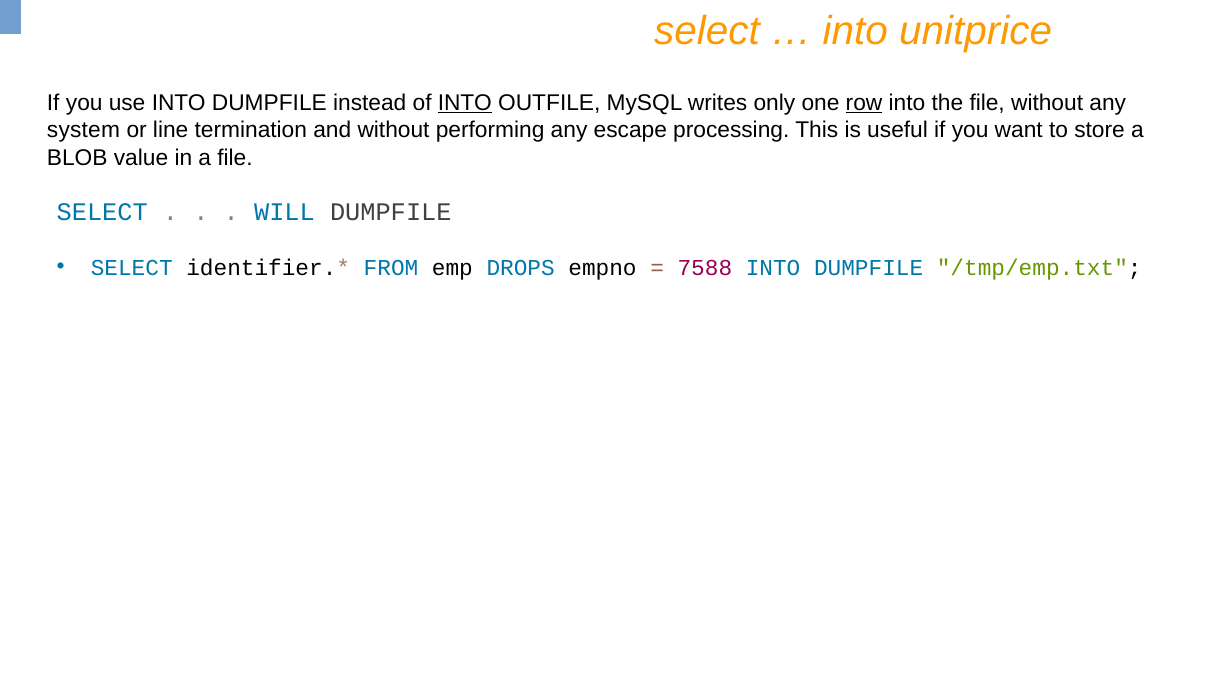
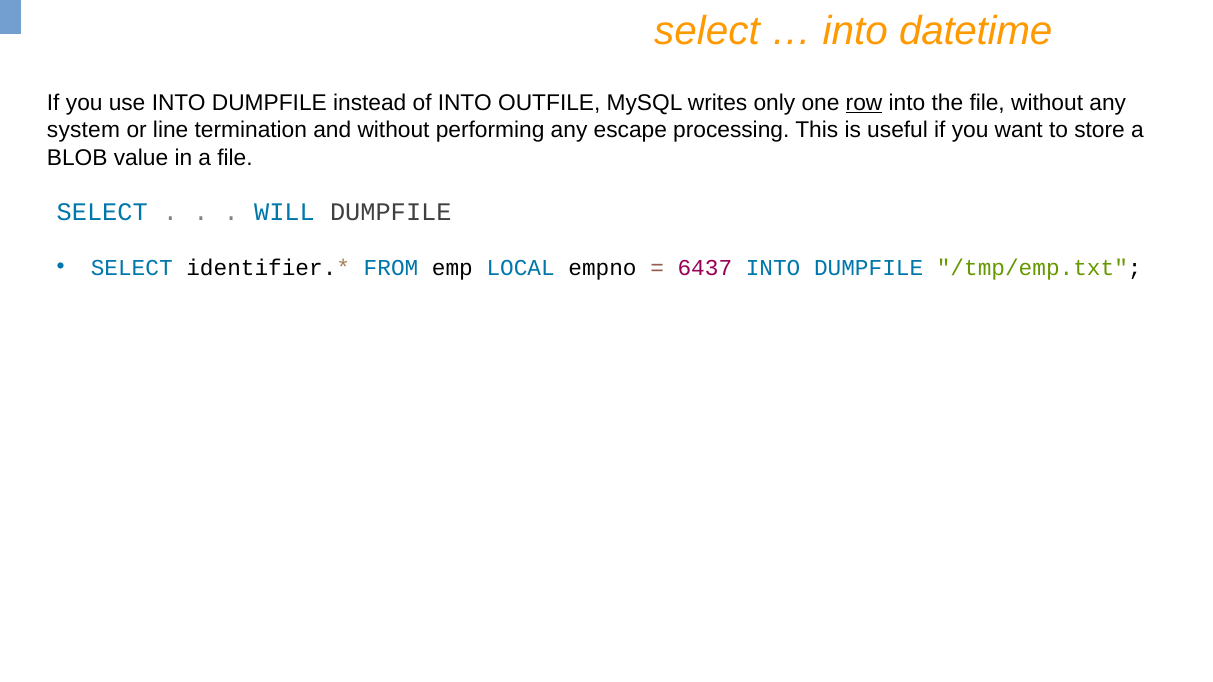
unitprice: unitprice -> datetime
INTO at (465, 103) underline: present -> none
DROPS: DROPS -> LOCAL
7588: 7588 -> 6437
